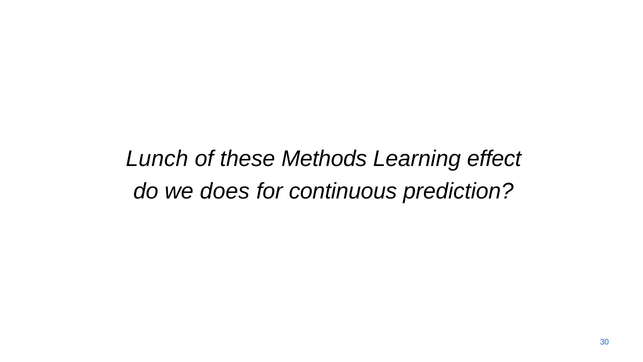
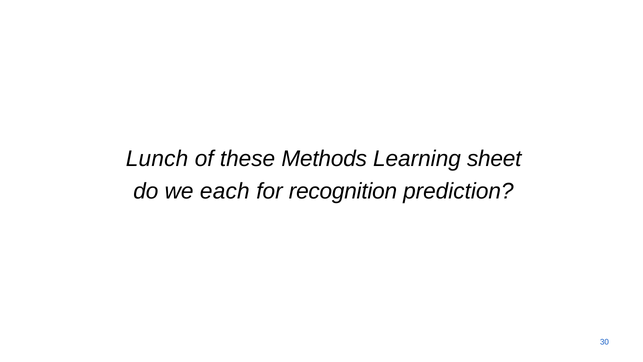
effect: effect -> sheet
does: does -> each
continuous: continuous -> recognition
